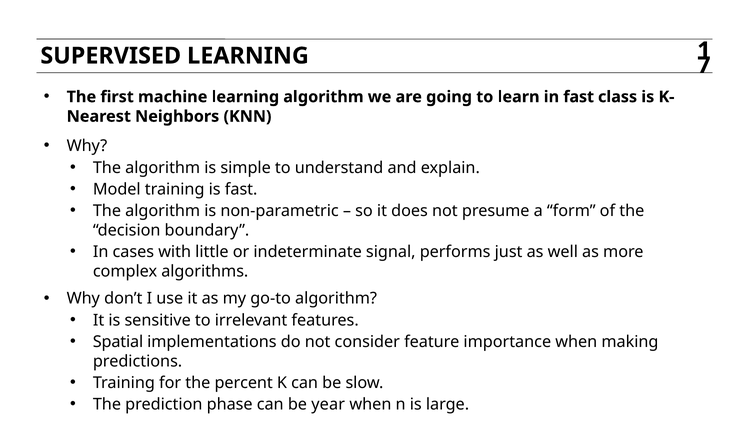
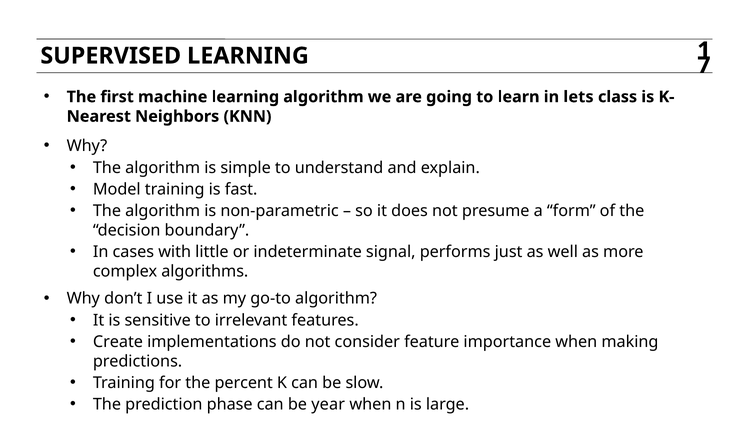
in fast: fast -> lets
Spatial: Spatial -> Create
